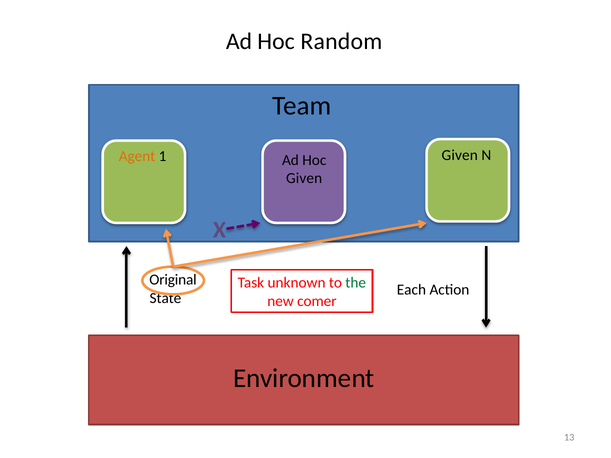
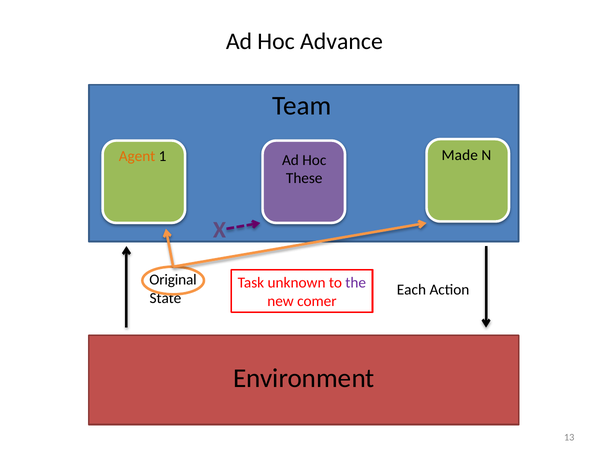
Random: Random -> Advance
1 Given: Given -> Made
Given at (304, 178): Given -> These
the colour: green -> purple
